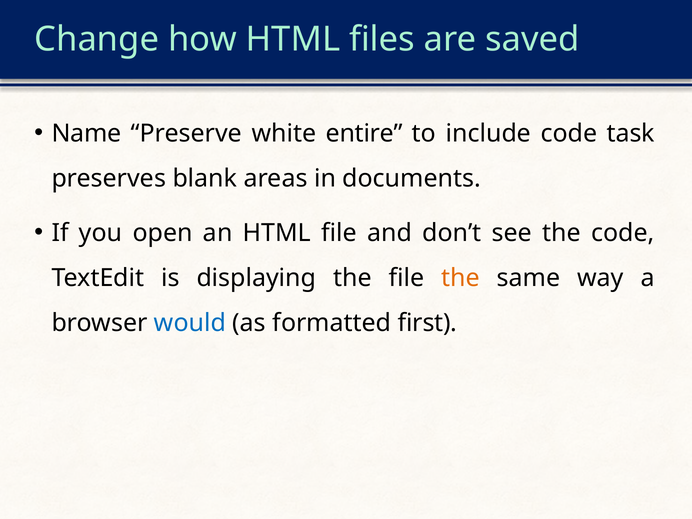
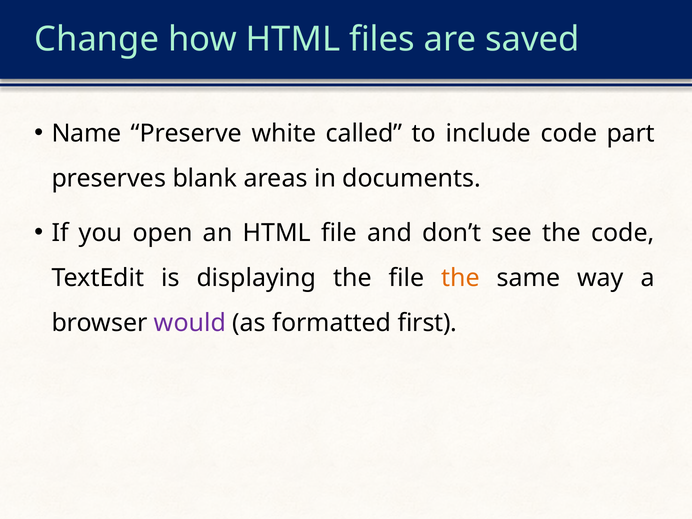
entire: entire -> called
task: task -> part
would colour: blue -> purple
